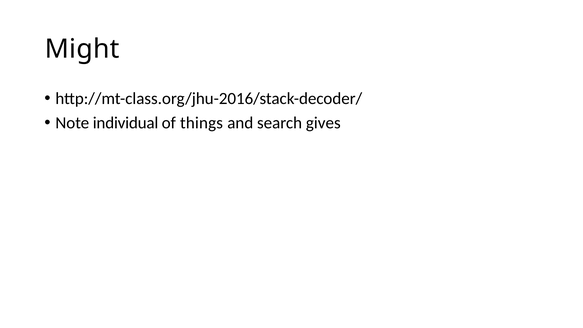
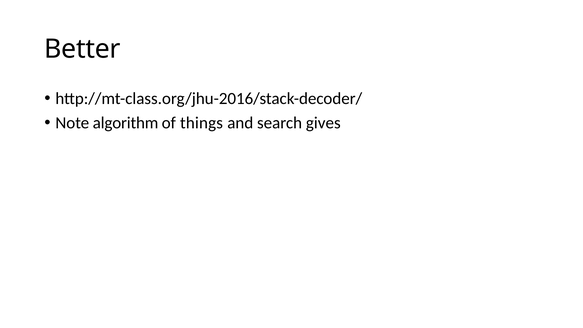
Might: Might -> Better
individual: individual -> algorithm
